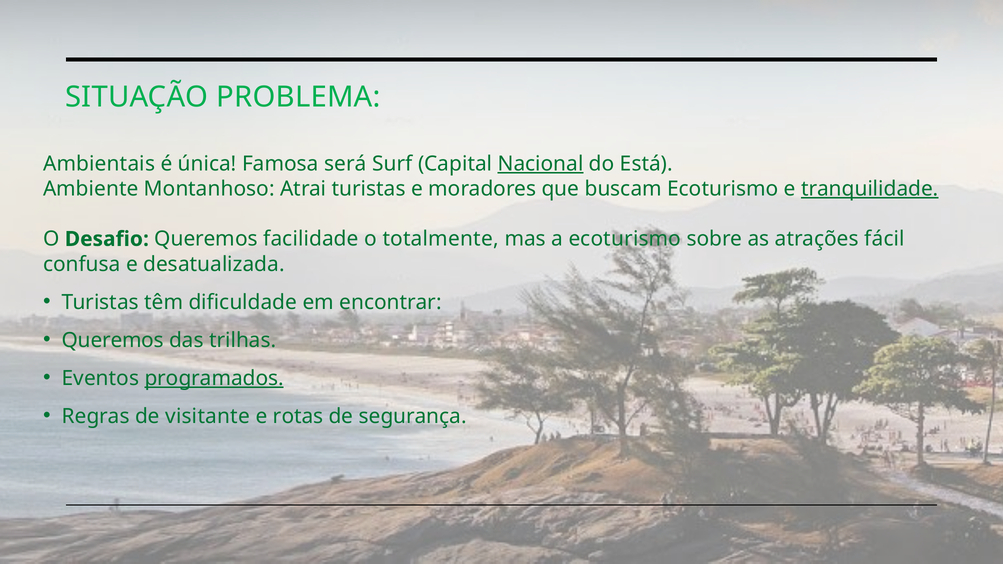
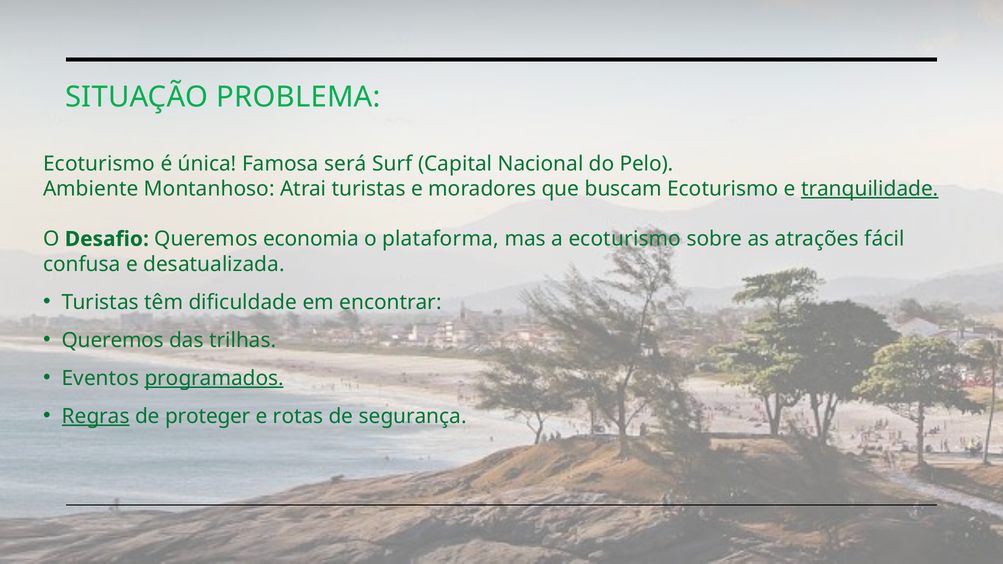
Ambientais at (99, 164): Ambientais -> Ecoturismo
Nacional underline: present -> none
Está: Está -> Pelo
facilidade: facilidade -> economia
totalmente: totalmente -> plataforma
Regras underline: none -> present
visitante: visitante -> proteger
